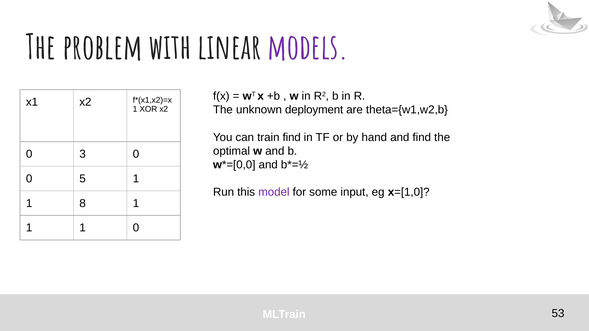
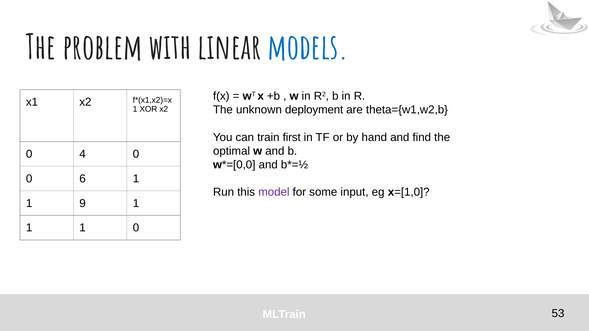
models colour: purple -> blue
train find: find -> first
3: 3 -> 4
5: 5 -> 6
8: 8 -> 9
